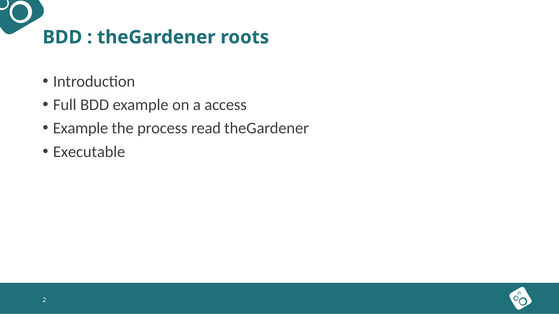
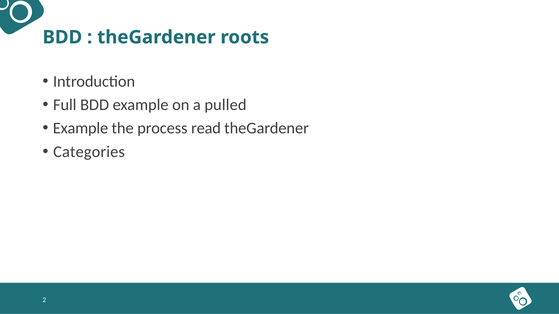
access: access -> pulled
Executable: Executable -> Categories
